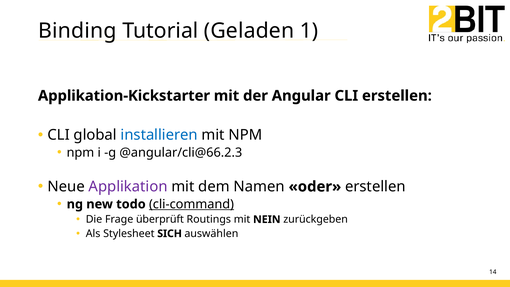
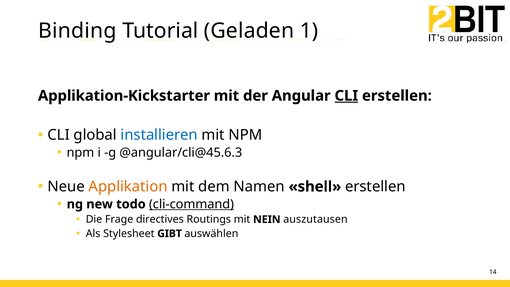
CLI at (346, 96) underline: none -> present
@angular/cli@66.2.3: @angular/cli@66.2.3 -> @angular/cli@45.6.3
Applikation colour: purple -> orange
oder: oder -> shell
überprüft: überprüft -> directives
zurückgeben: zurückgeben -> auszutausen
SICH: SICH -> GIBT
